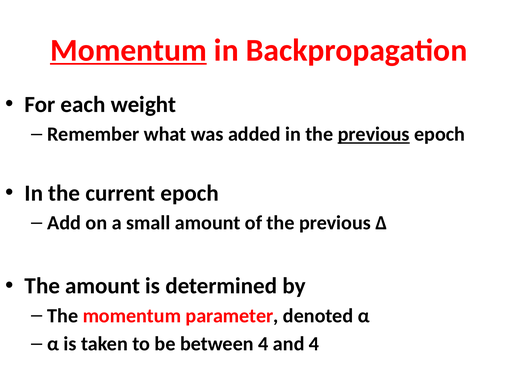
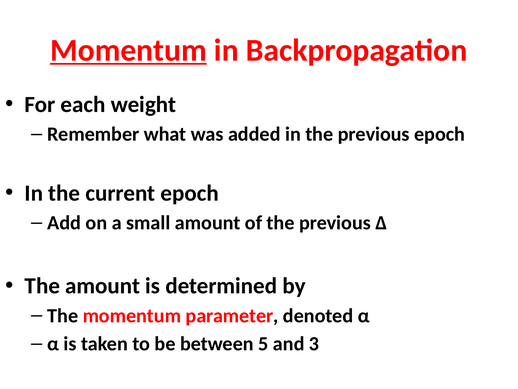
previous at (374, 134) underline: present -> none
between 4: 4 -> 5
and 4: 4 -> 3
